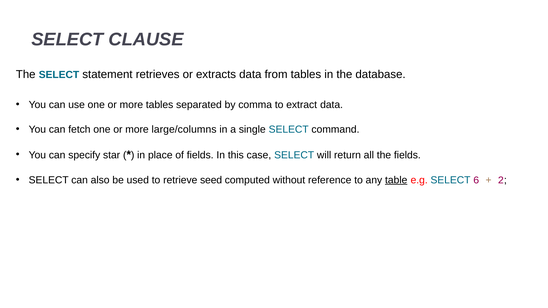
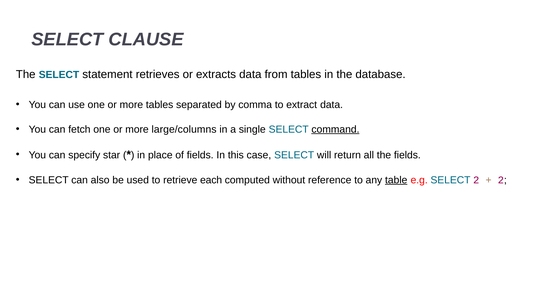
command underline: none -> present
seed: seed -> each
SELECT 6: 6 -> 2
